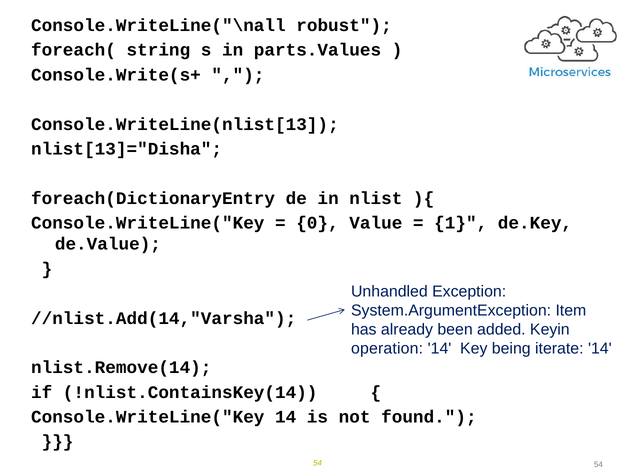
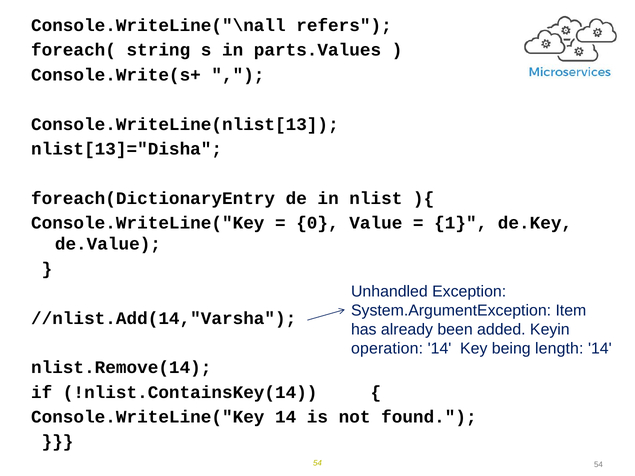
robust: robust -> refers
iterate: iterate -> length
